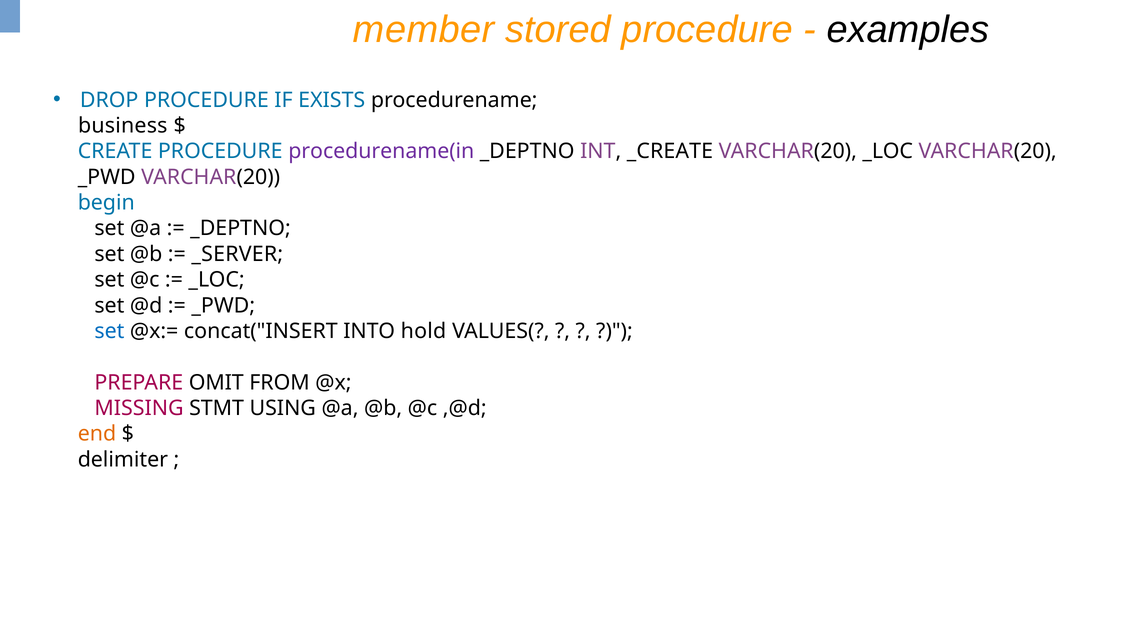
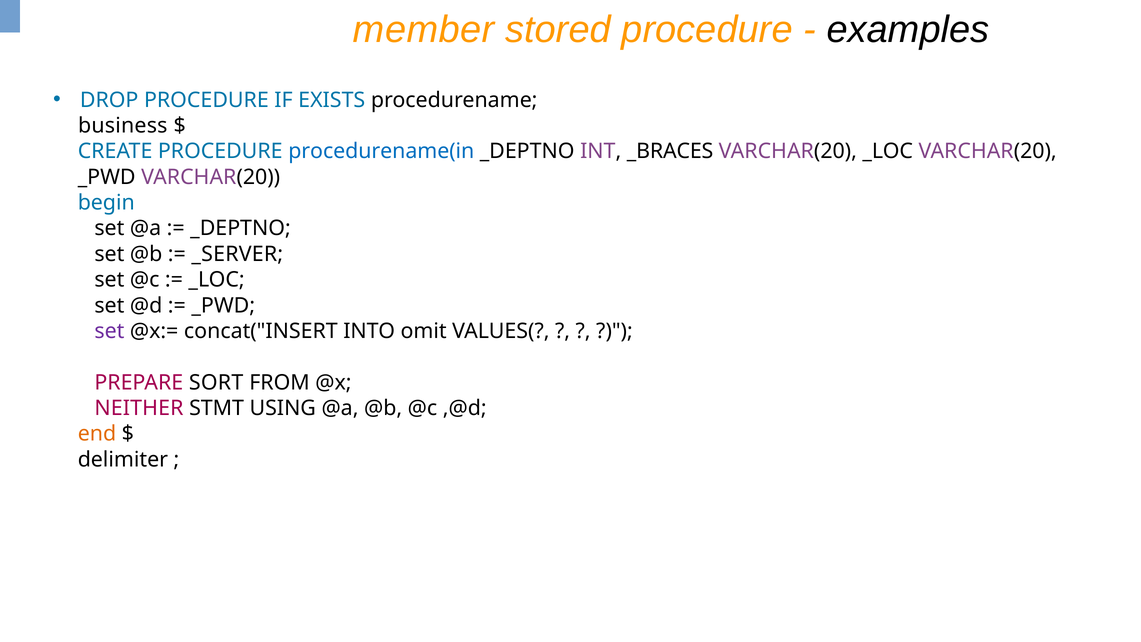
procedurename(in colour: purple -> blue
_CREATE: _CREATE -> _BRACES
set at (109, 331) colour: blue -> purple
hold: hold -> omit
OMIT: OMIT -> SORT
MISSING: MISSING -> NEITHER
